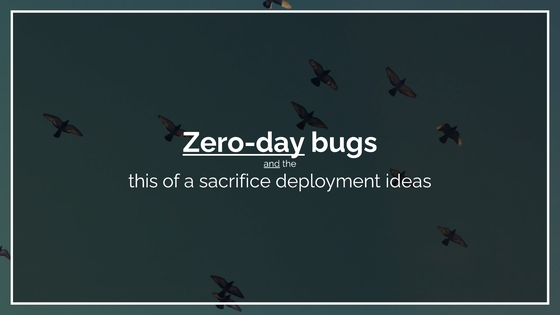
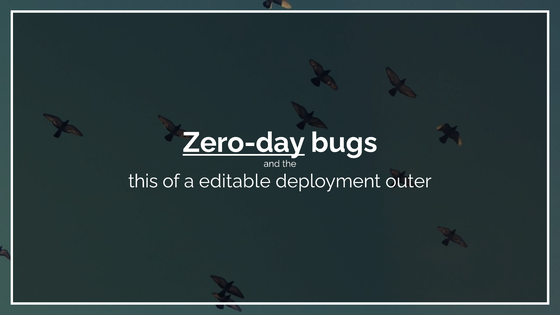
and underline: present -> none
sacrifice: sacrifice -> editable
ideas: ideas -> outer
